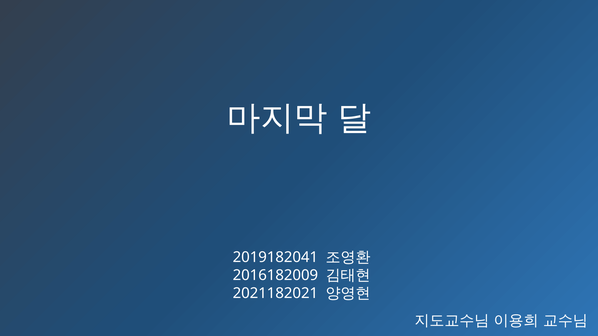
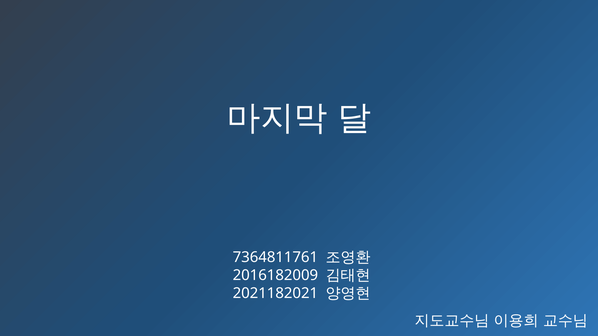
2019182041: 2019182041 -> 7364811761
